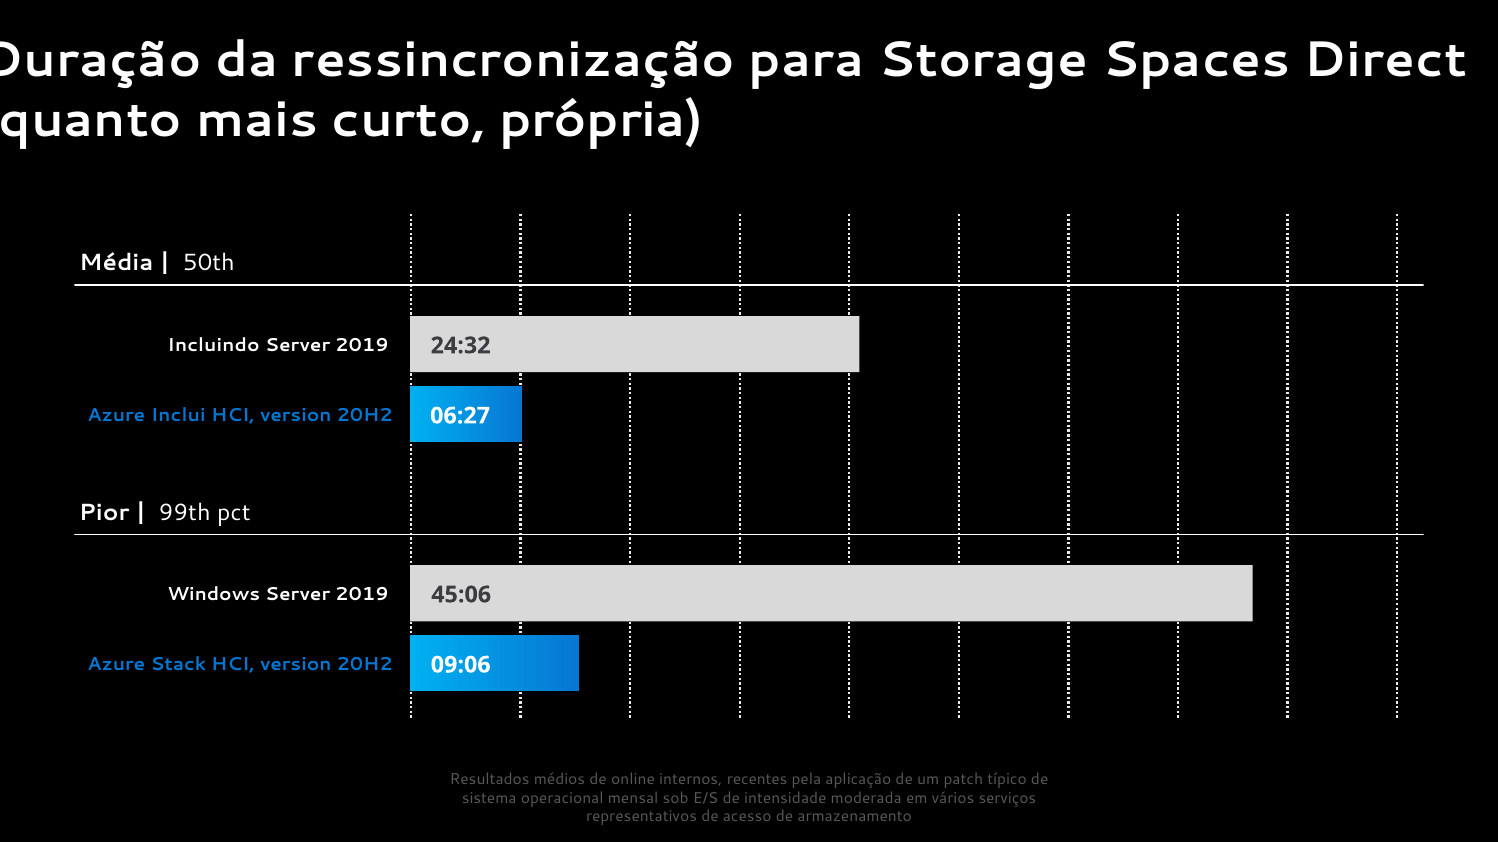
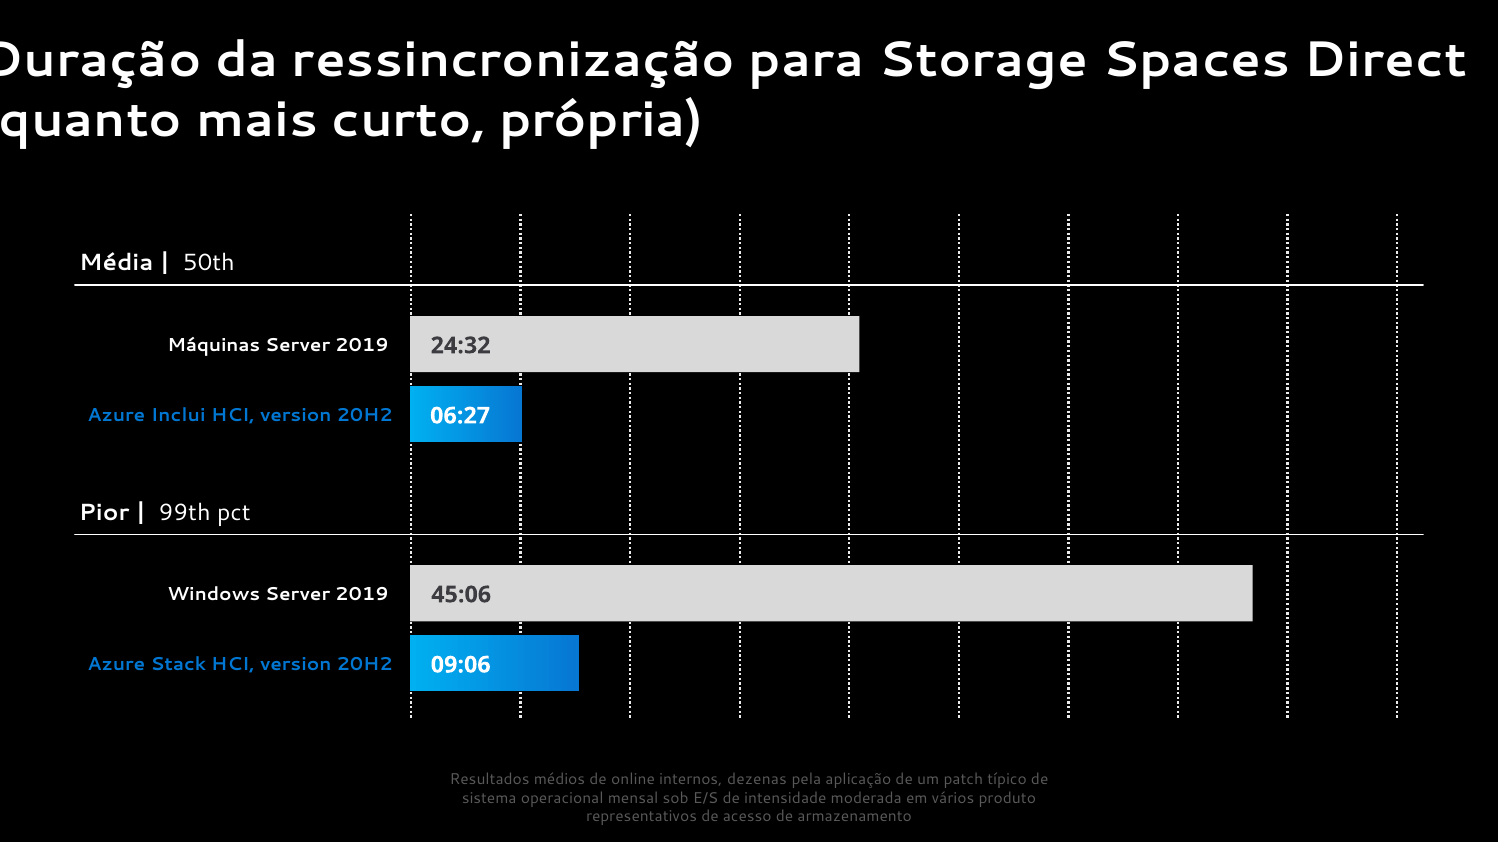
Incluindo: Incluindo -> Máquinas
recentes: recentes -> dezenas
serviços: serviços -> produto
